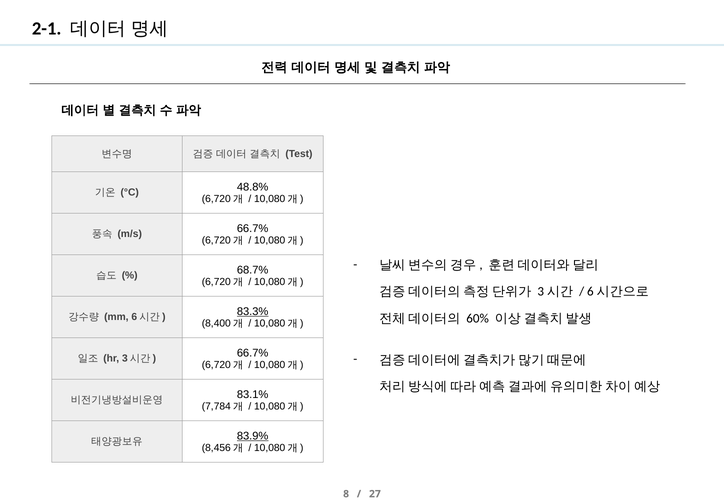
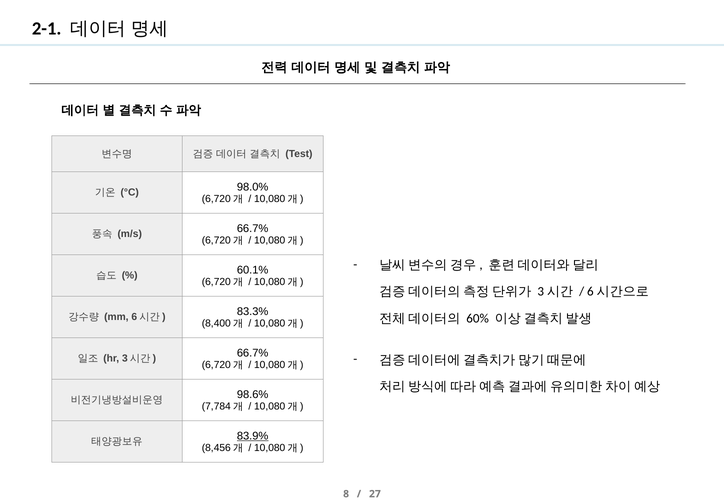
48.8%: 48.8% -> 98.0%
68.7%: 68.7% -> 60.1%
83.3% underline: present -> none
83.1%: 83.1% -> 98.6%
